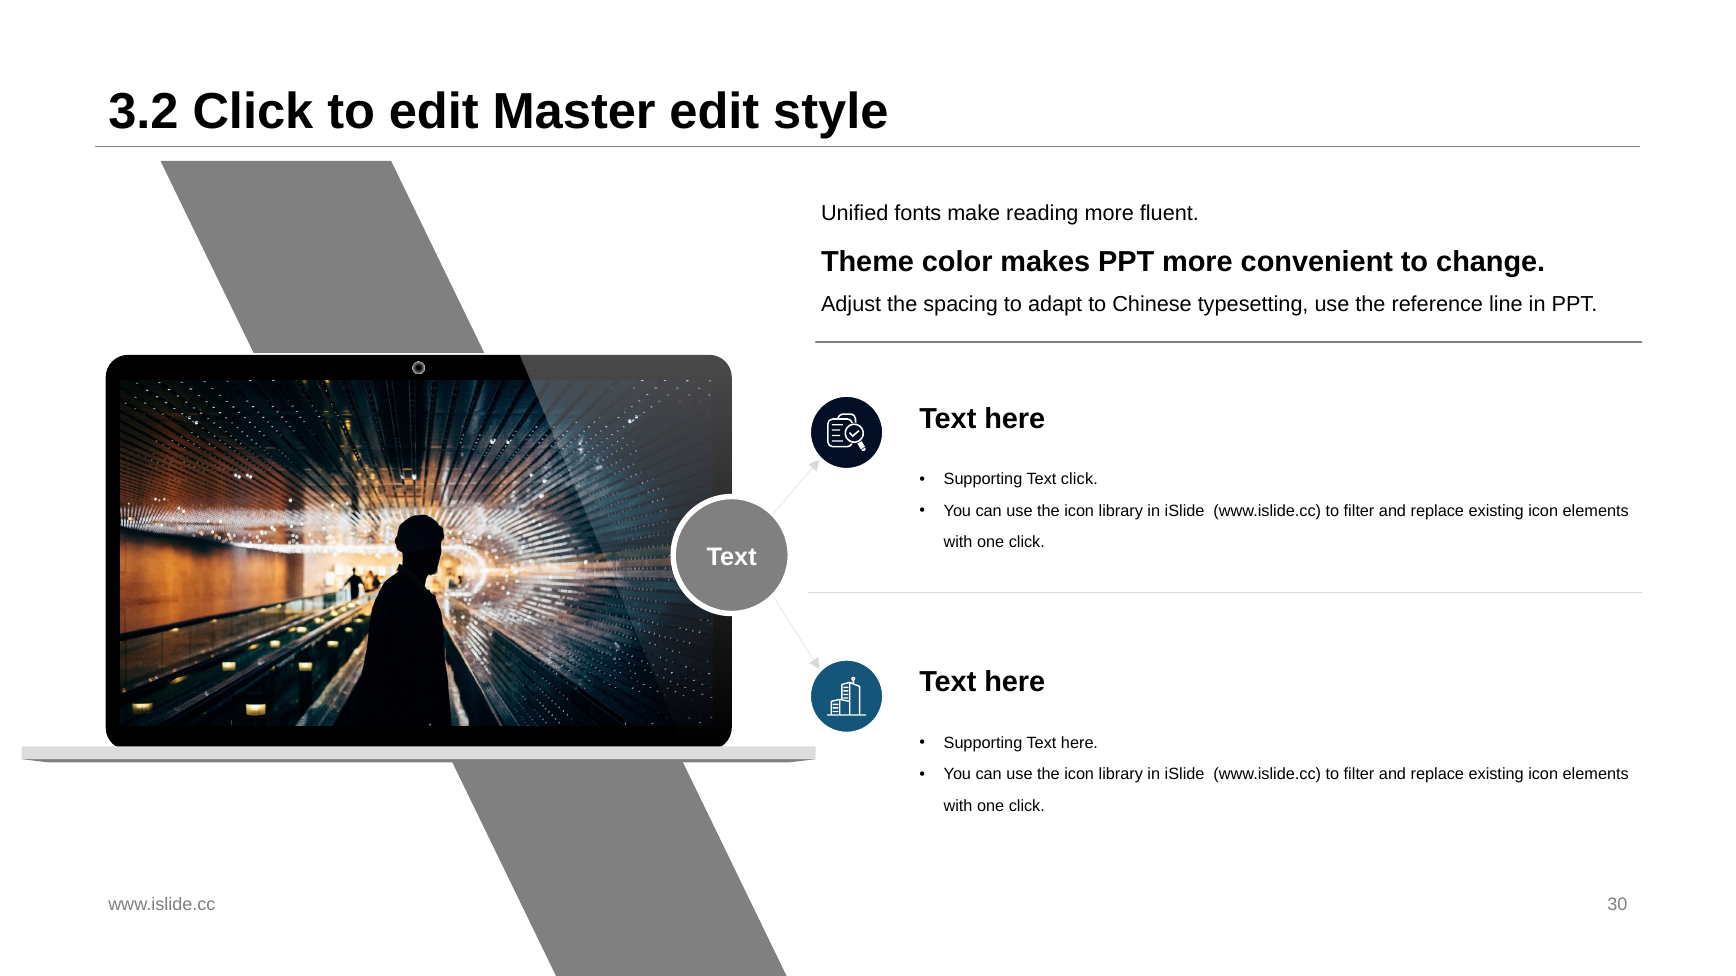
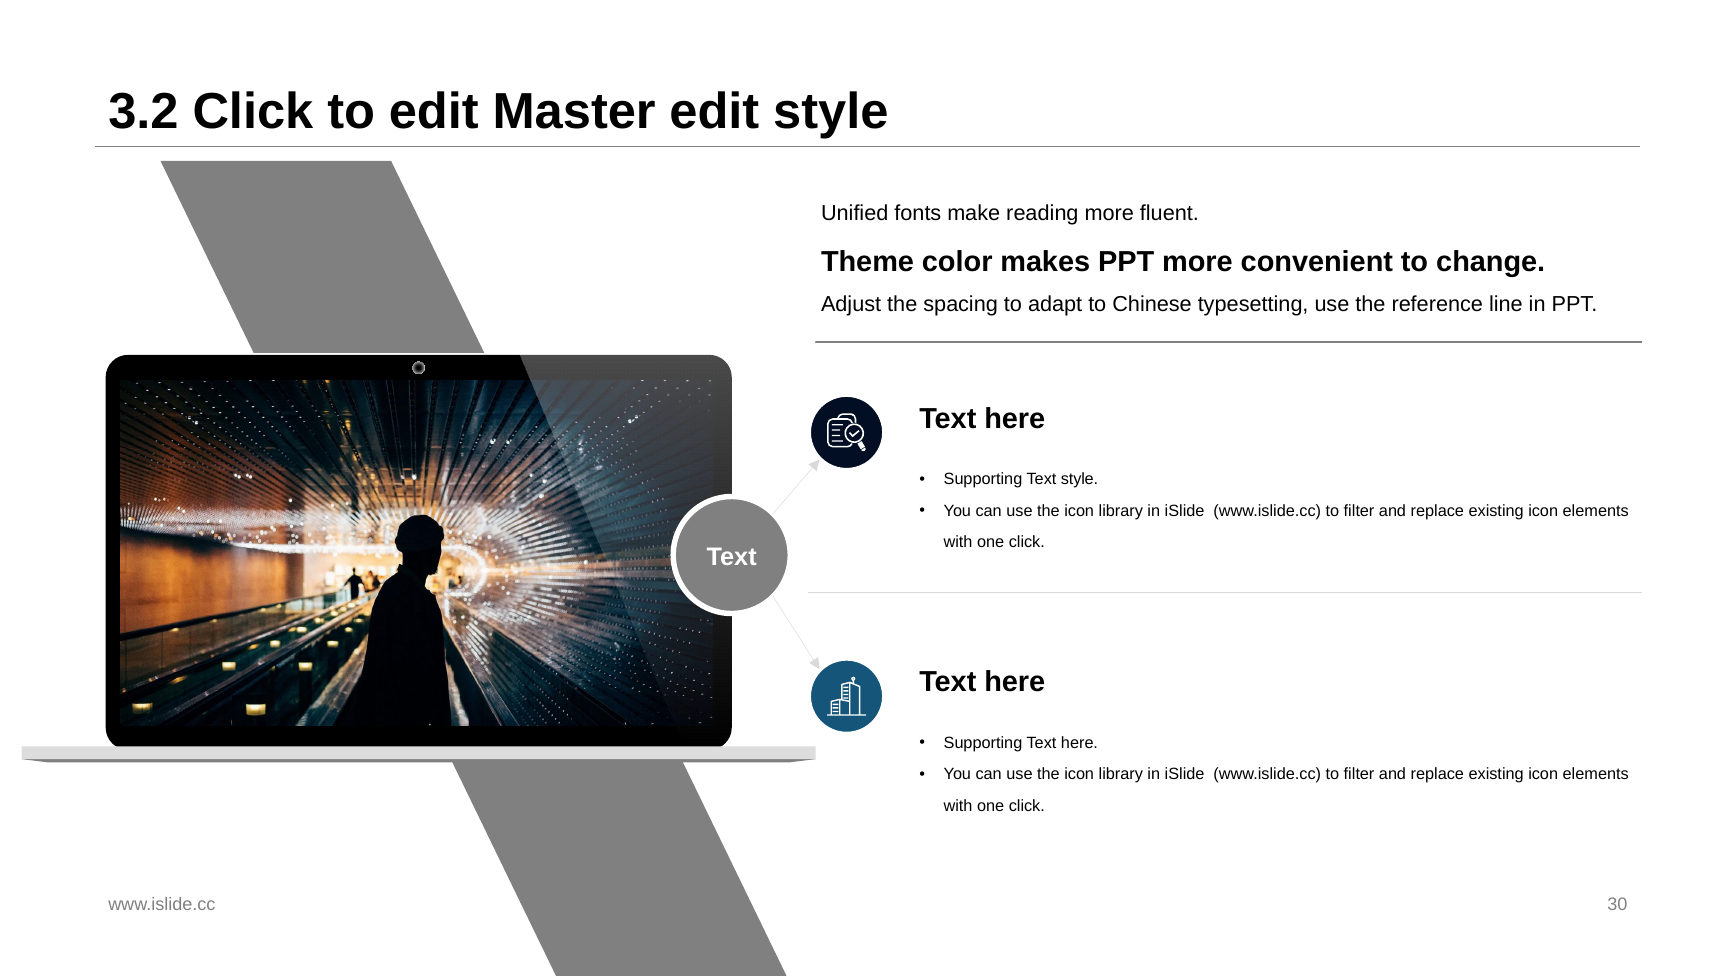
Text click: click -> style
